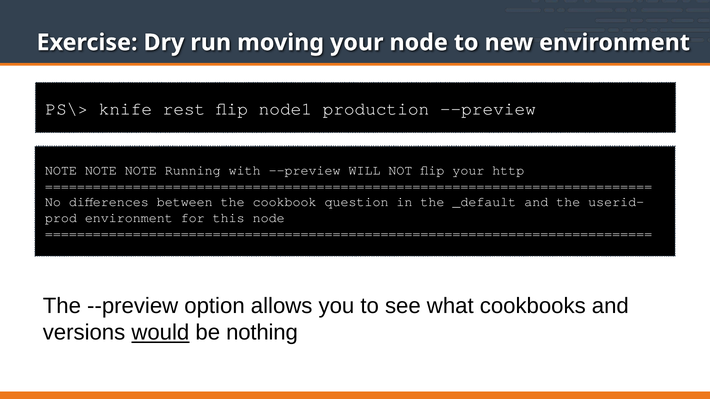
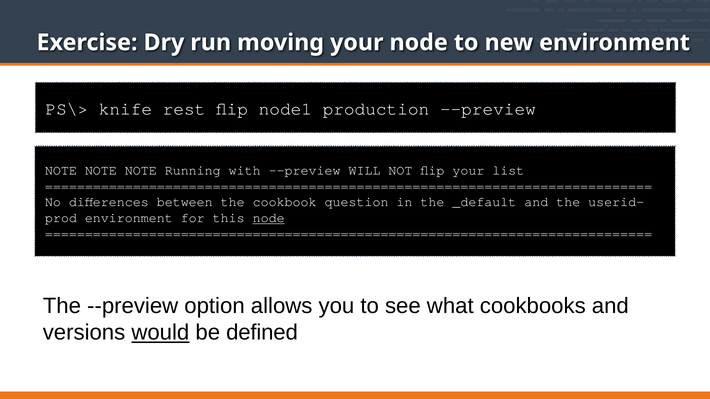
http: http -> list
node at (269, 218) underline: none -> present
nothing: nothing -> defined
